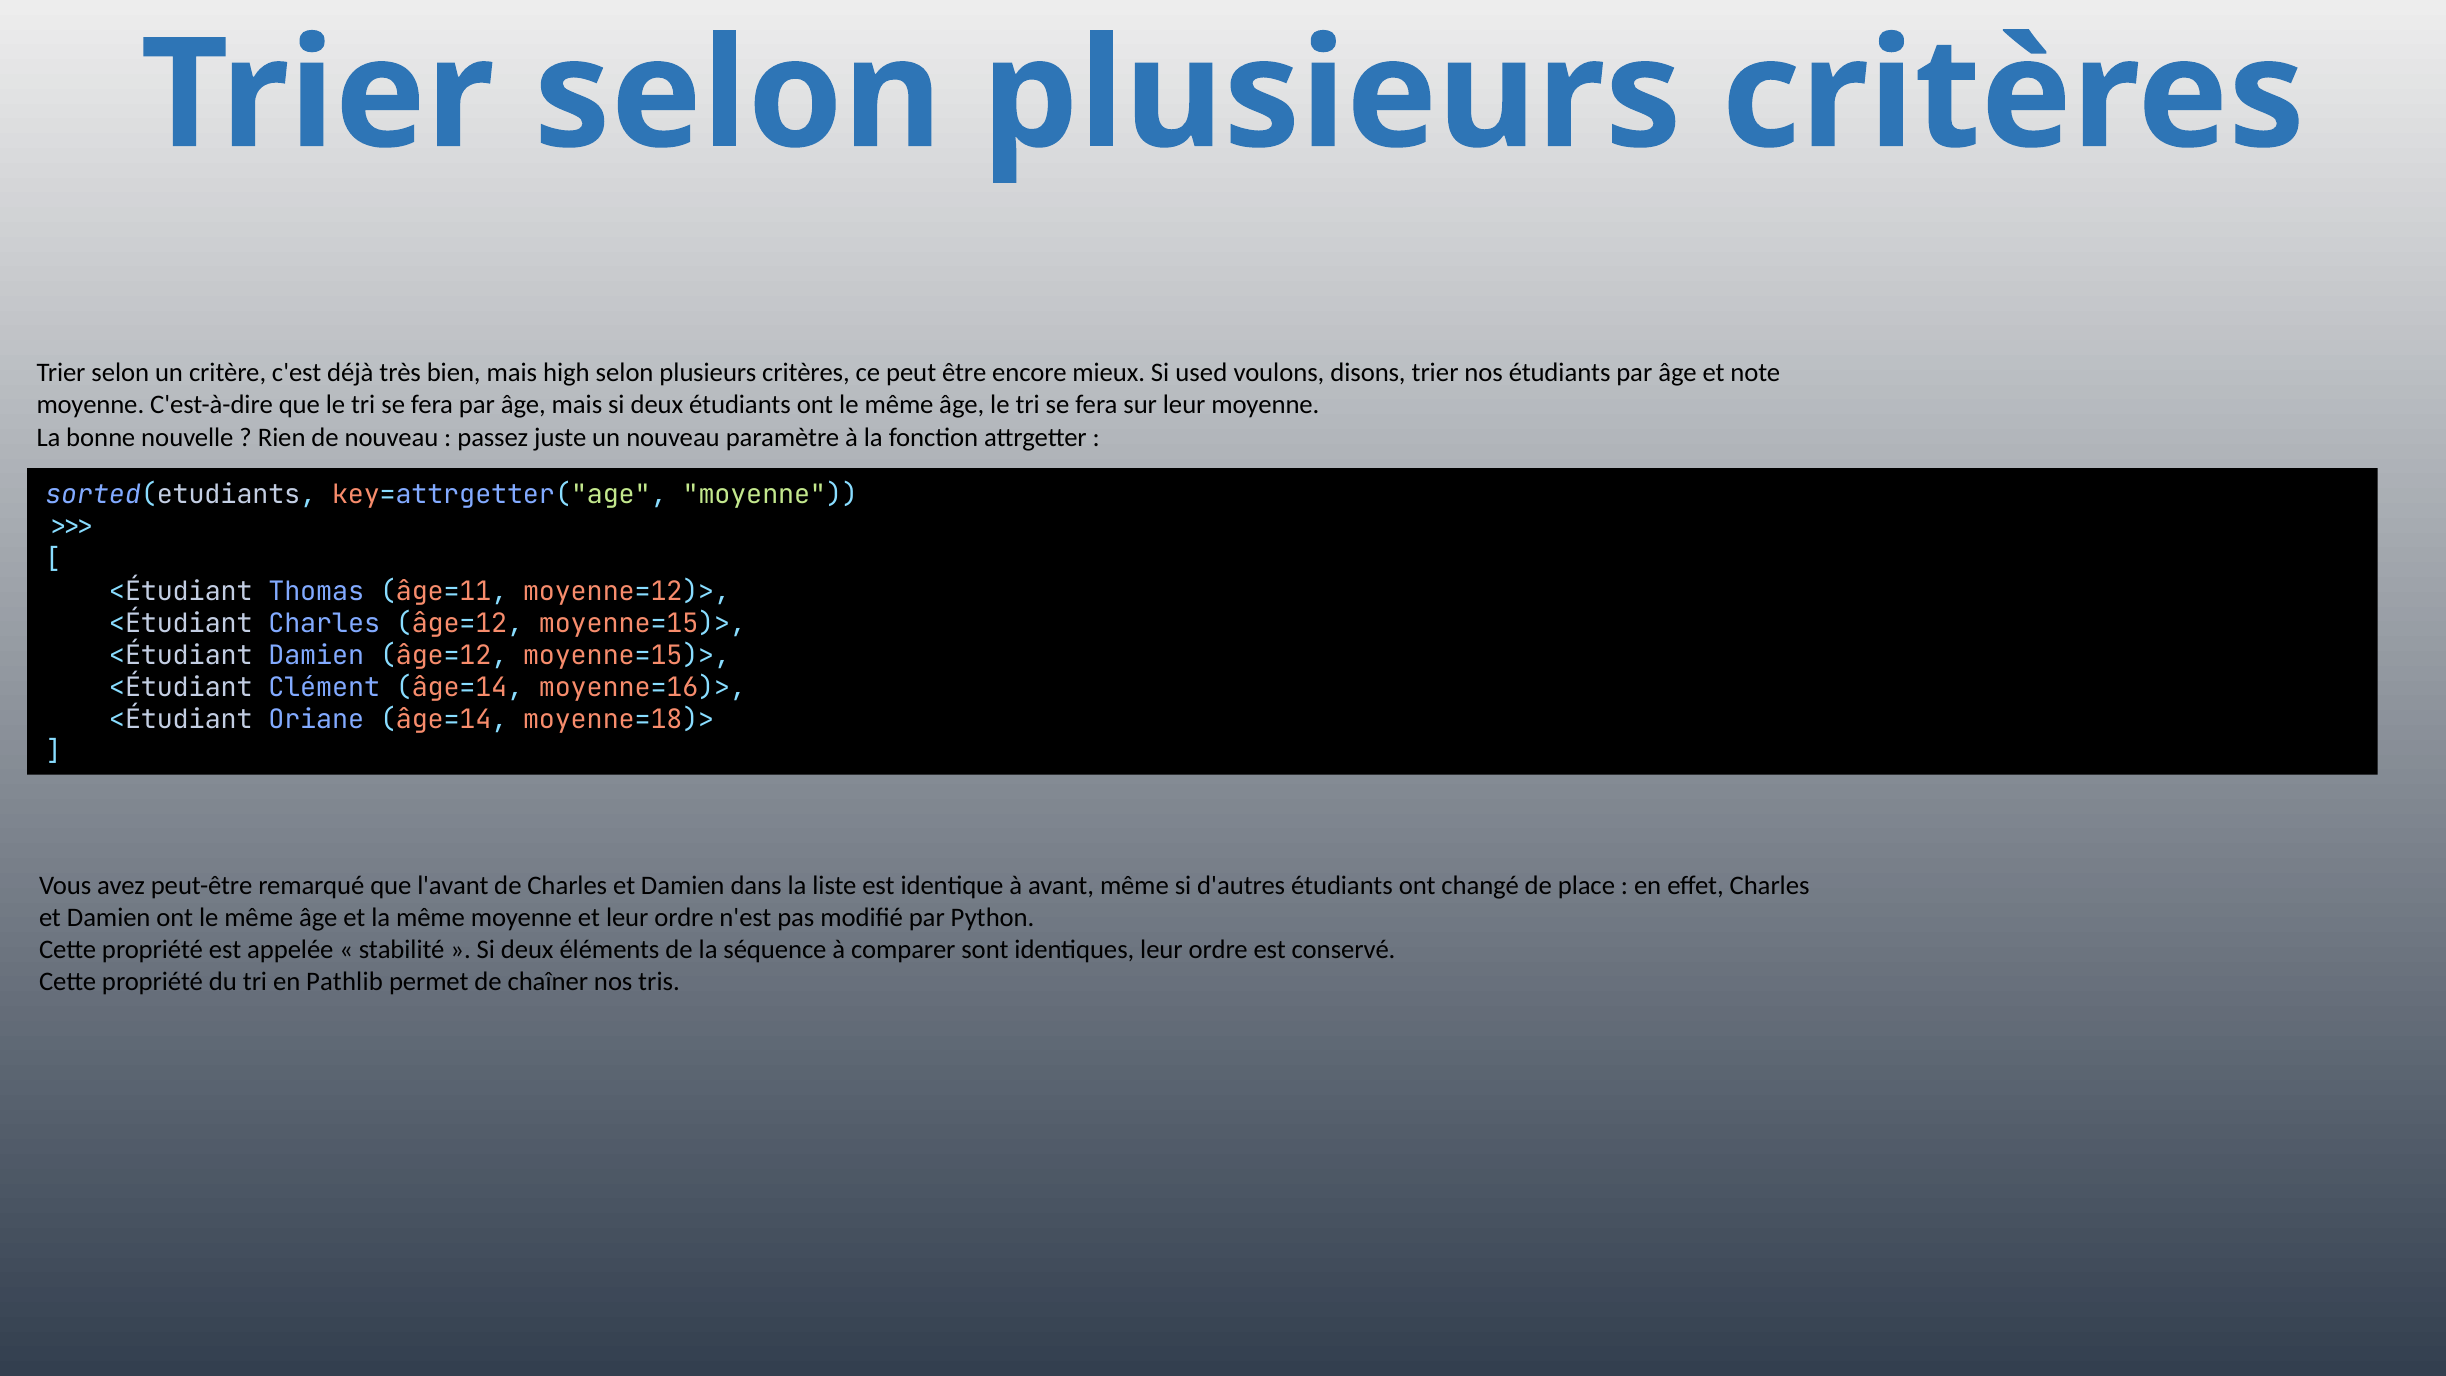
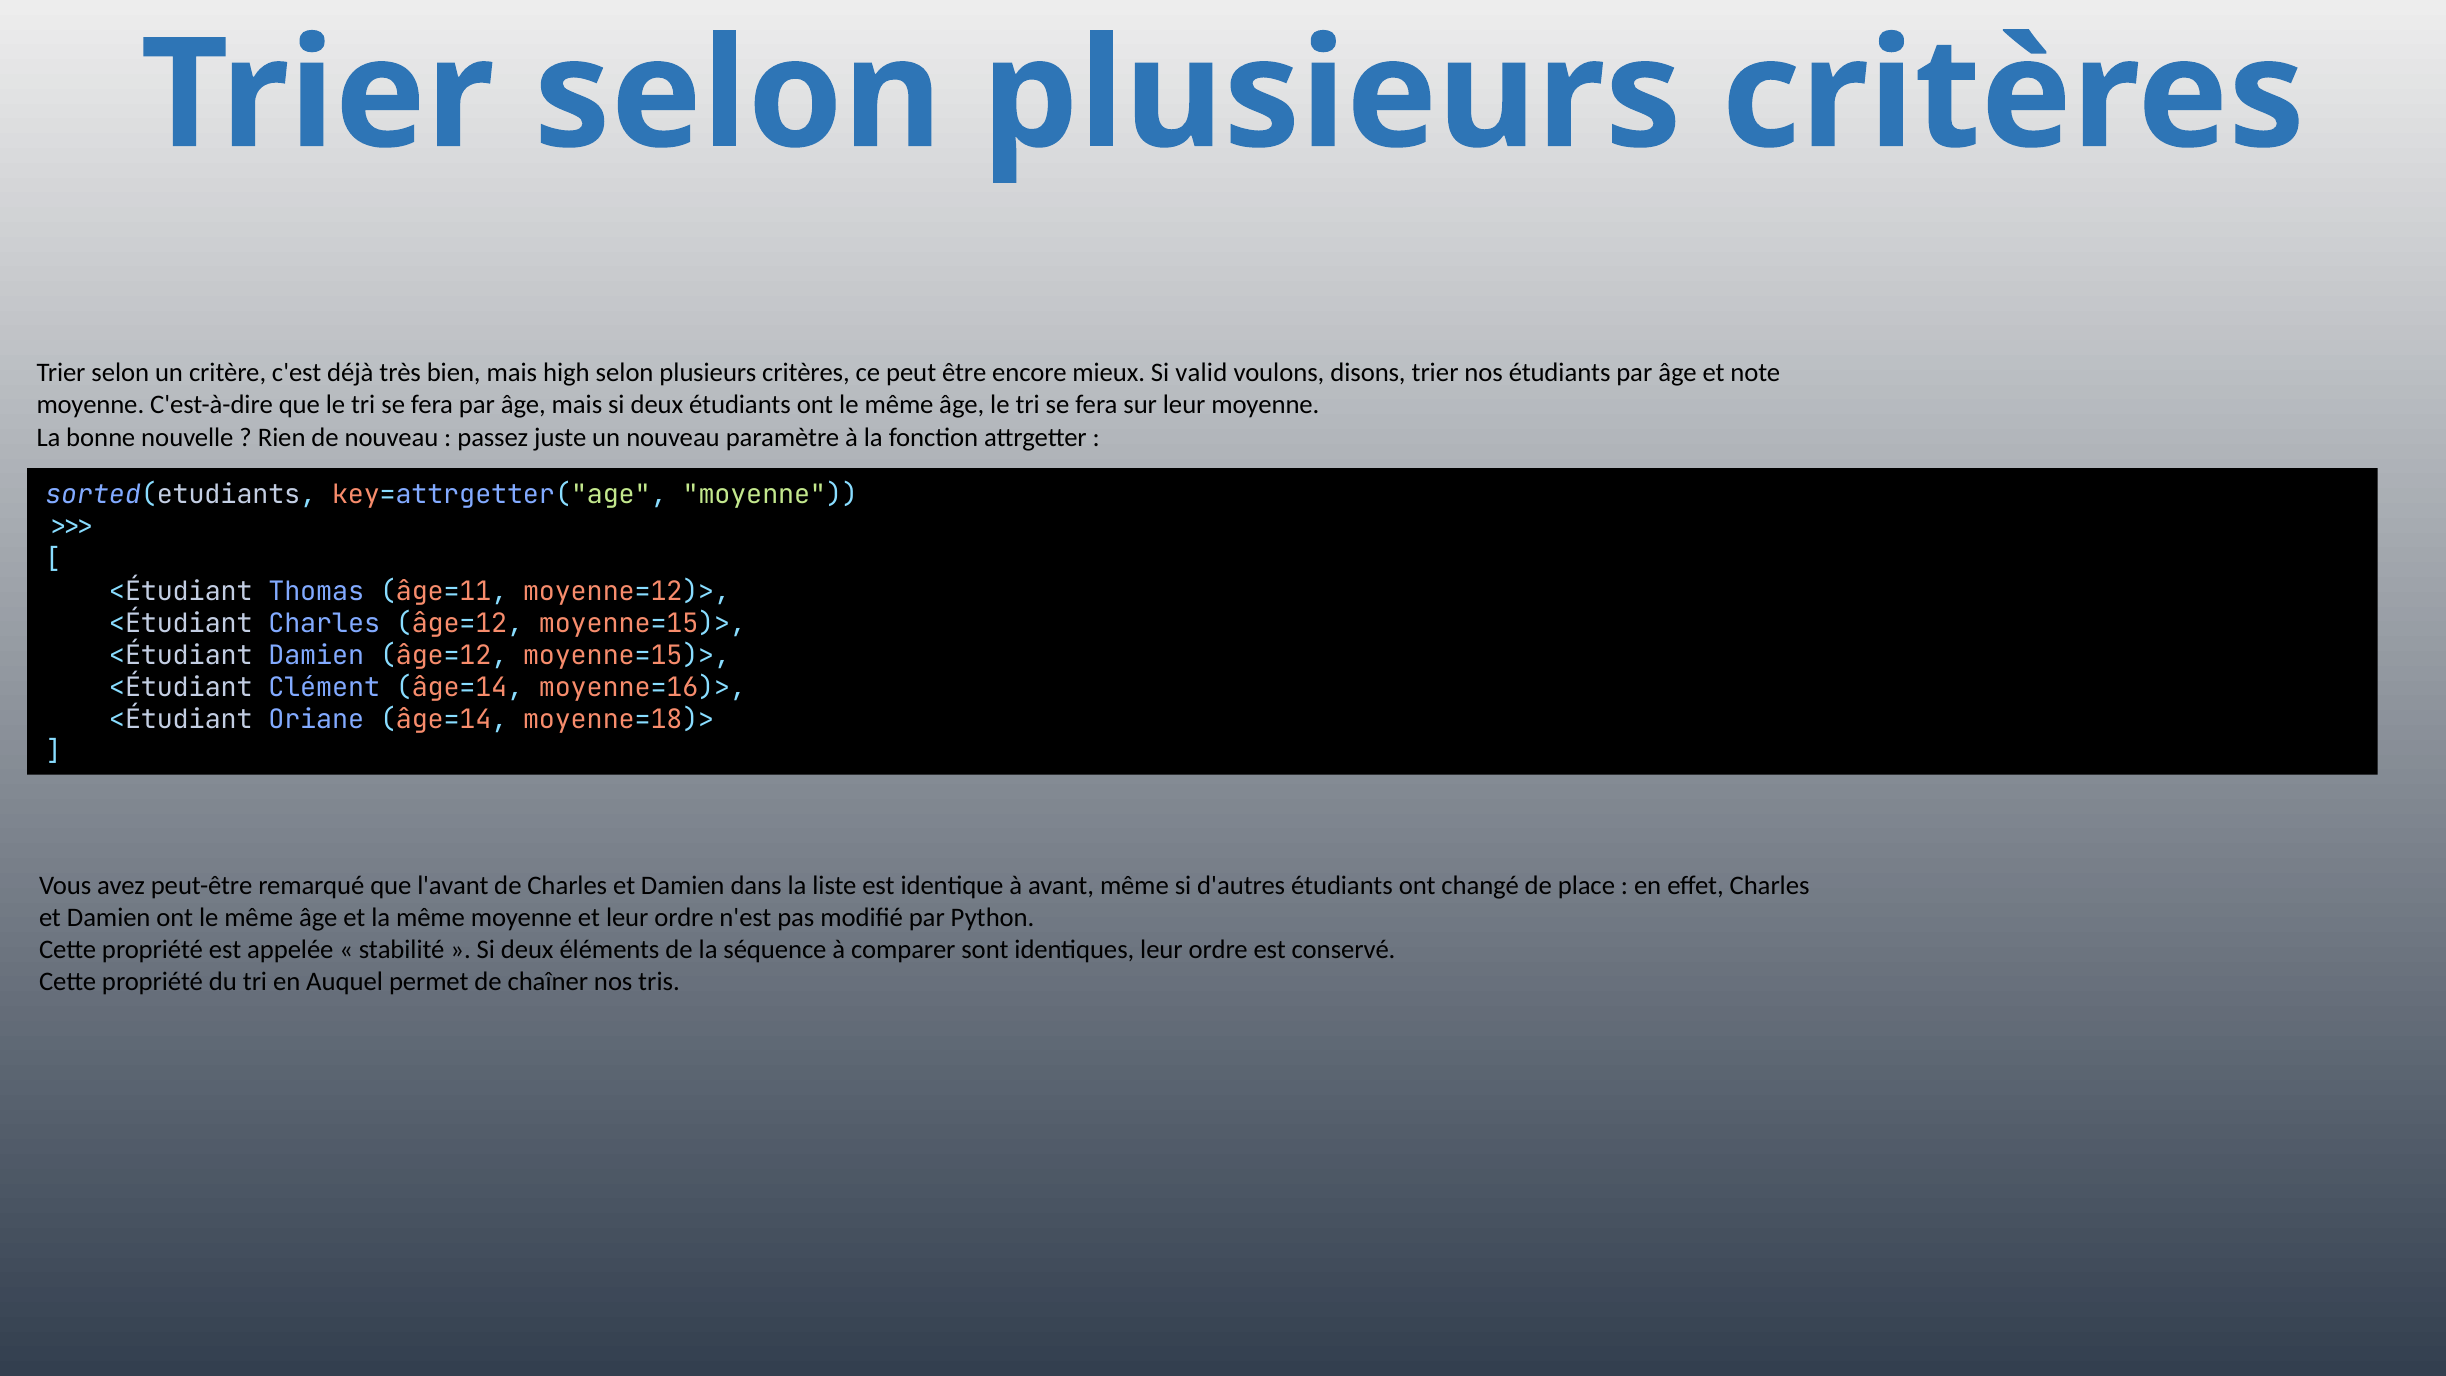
used: used -> valid
Pathlib: Pathlib -> Auquel
